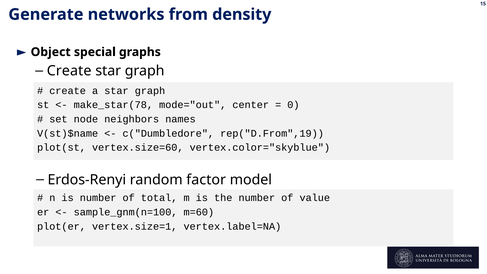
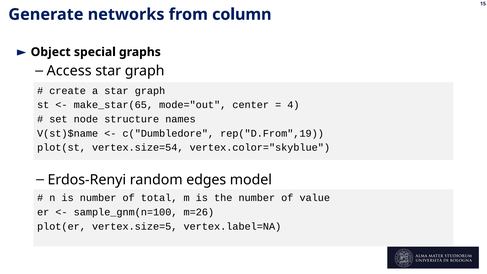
density: density -> column
Create at (69, 71): Create -> Access
make_star(78: make_star(78 -> make_star(65
0: 0 -> 4
neighbors: neighbors -> structure
vertex.size=60: vertex.size=60 -> vertex.size=54
factor: factor -> edges
m=60: m=60 -> m=26
vertex.size=1: vertex.size=1 -> vertex.size=5
